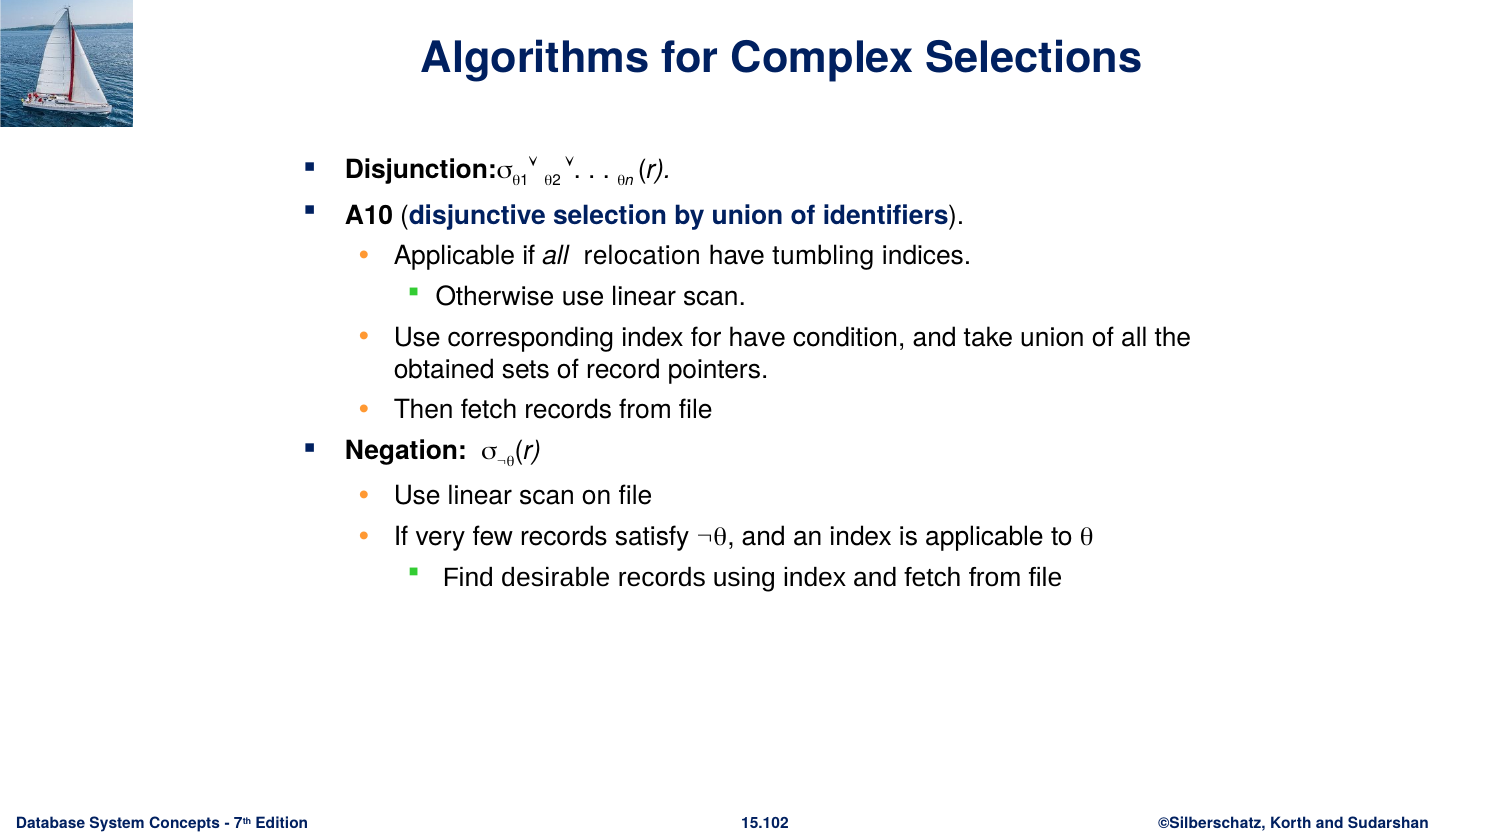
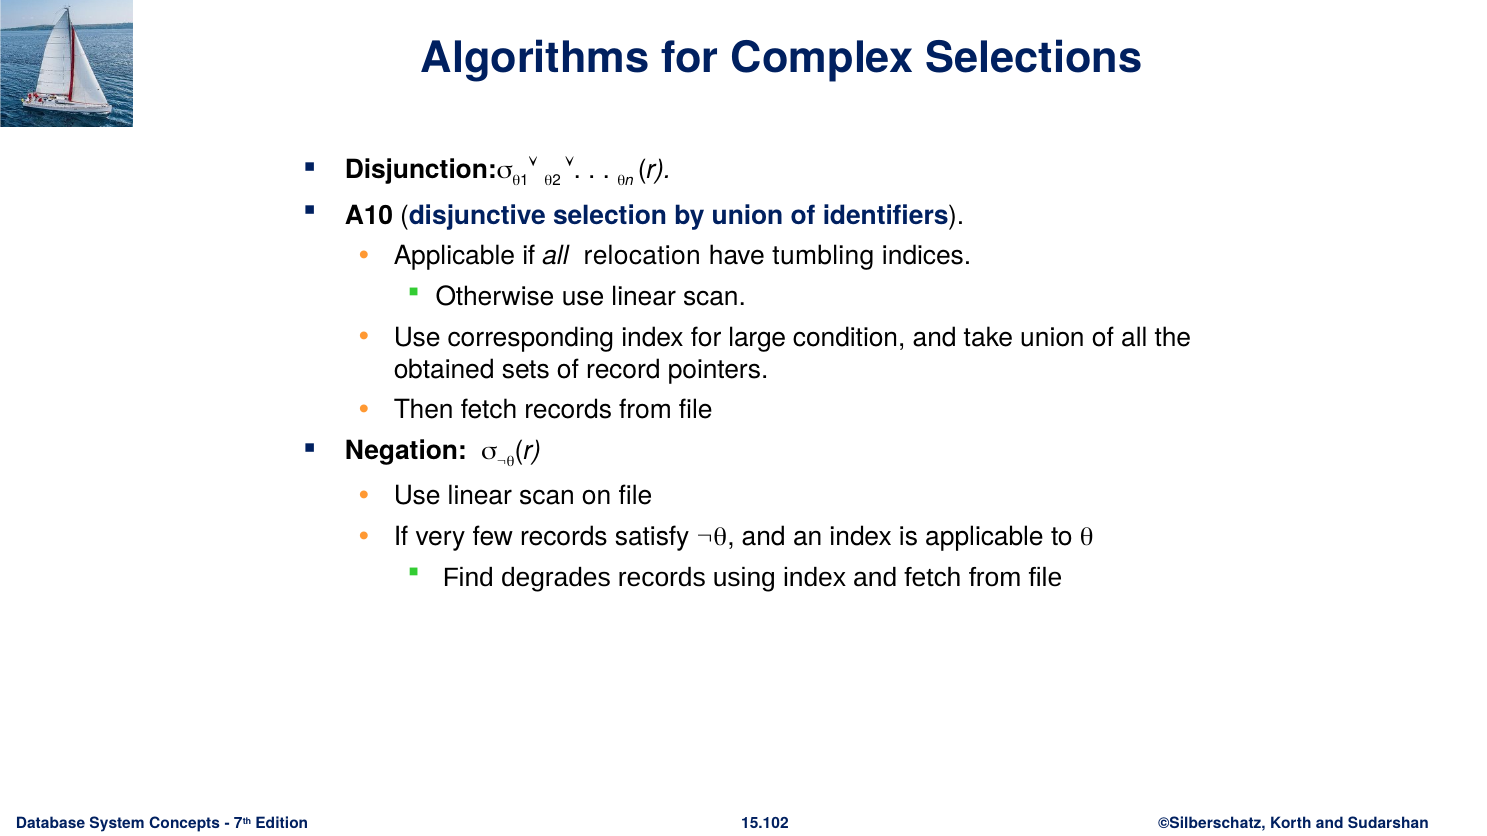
for have: have -> large
desirable: desirable -> degrades
